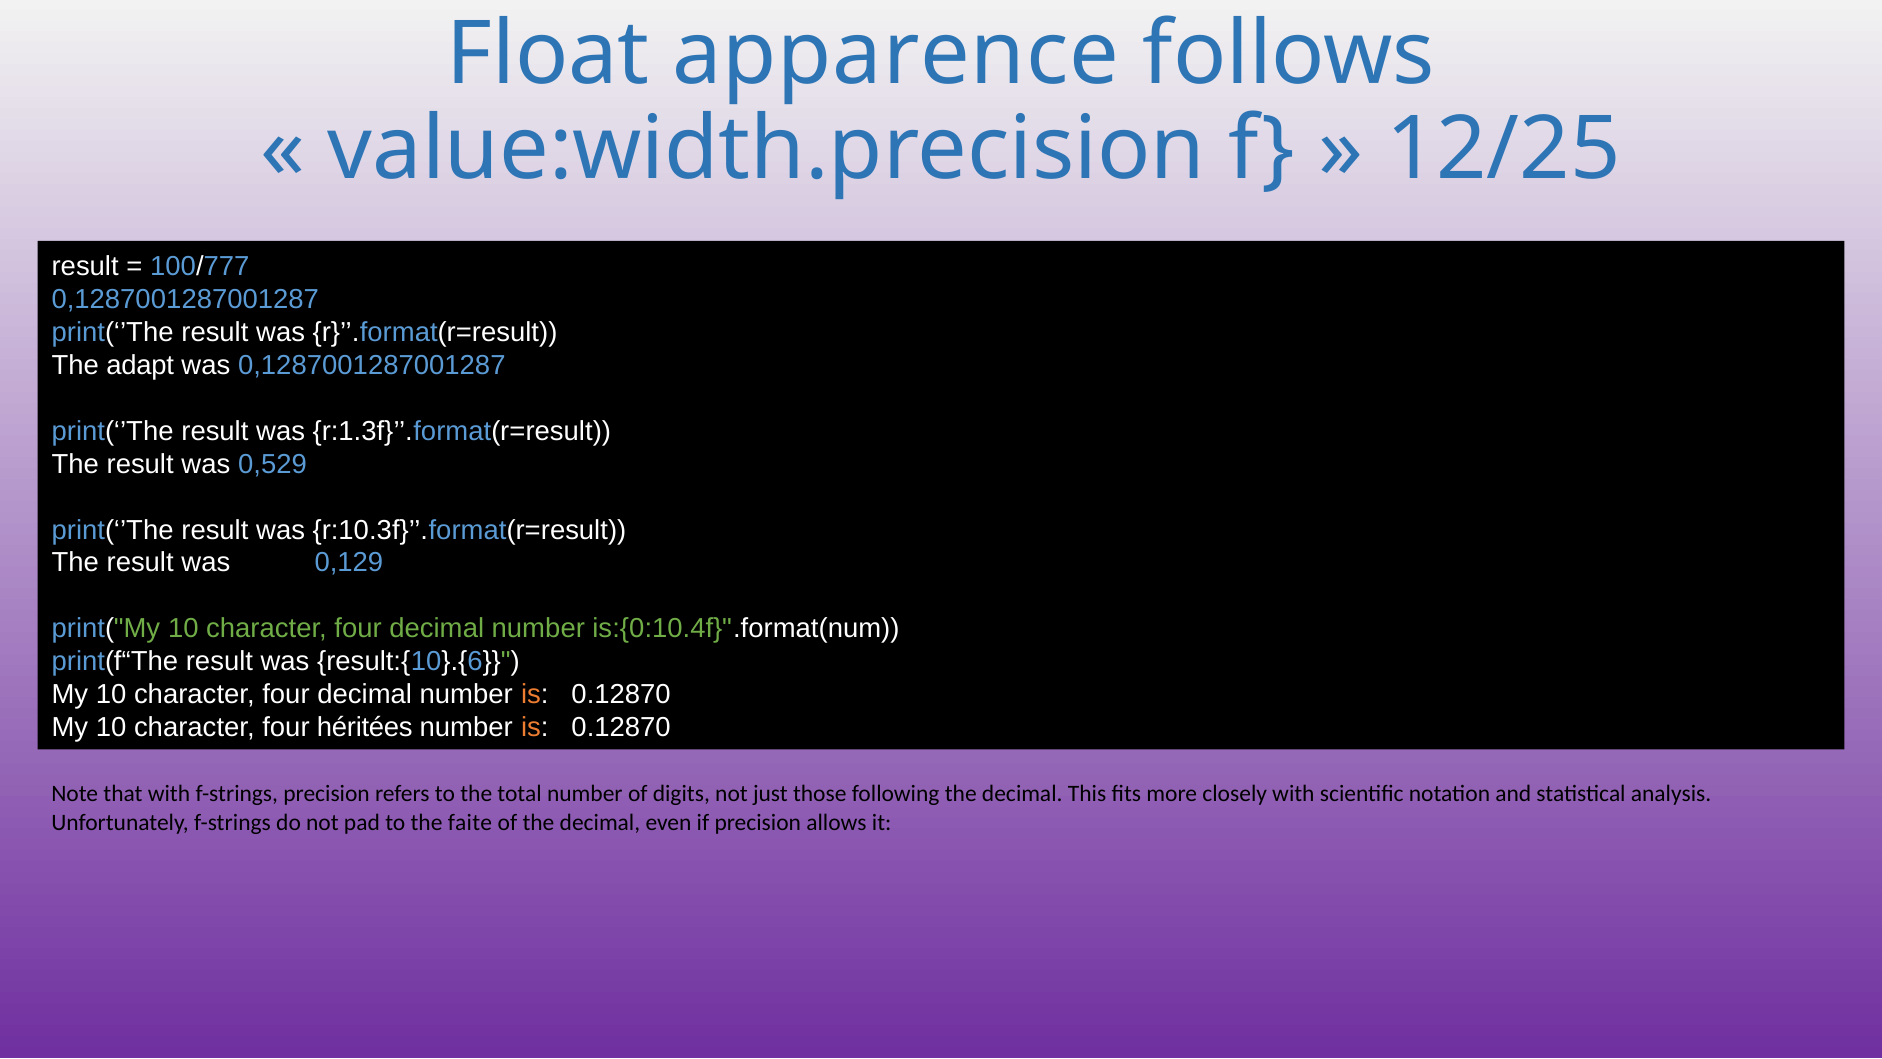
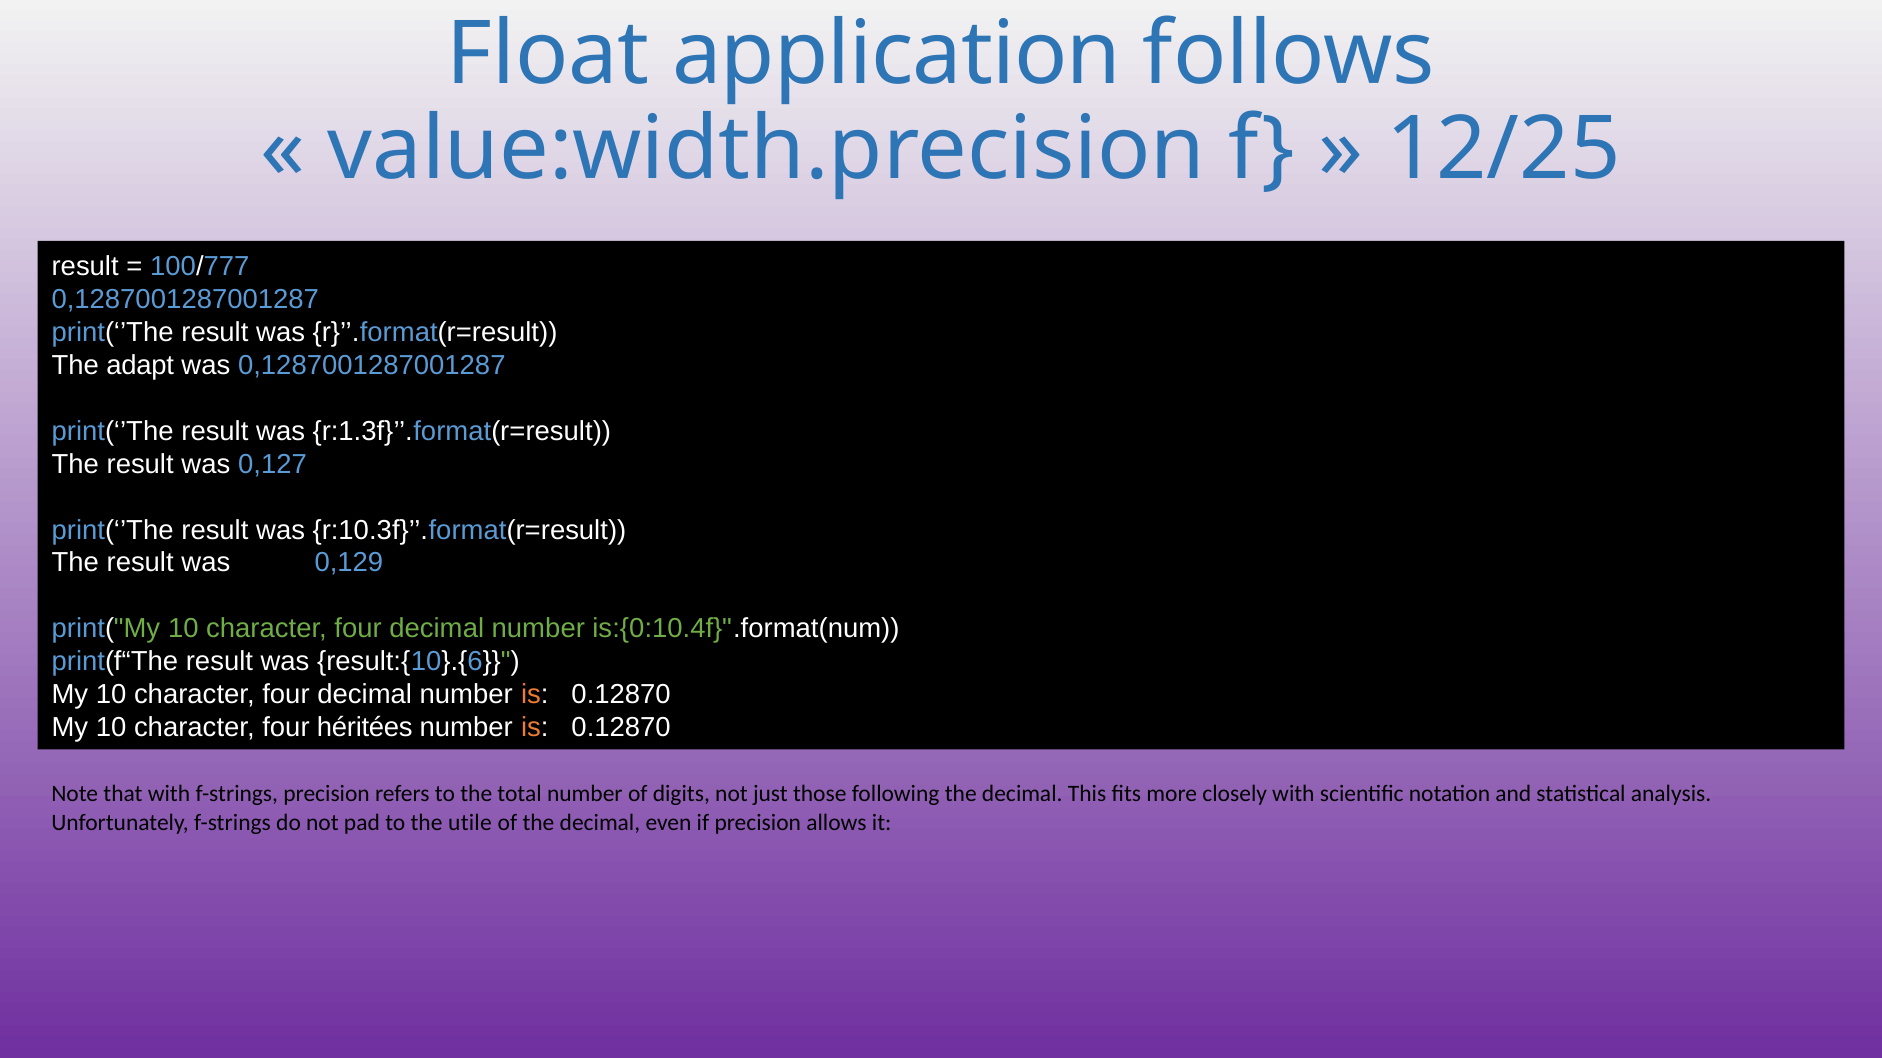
apparence: apparence -> application
0,529: 0,529 -> 0,127
faite: faite -> utile
